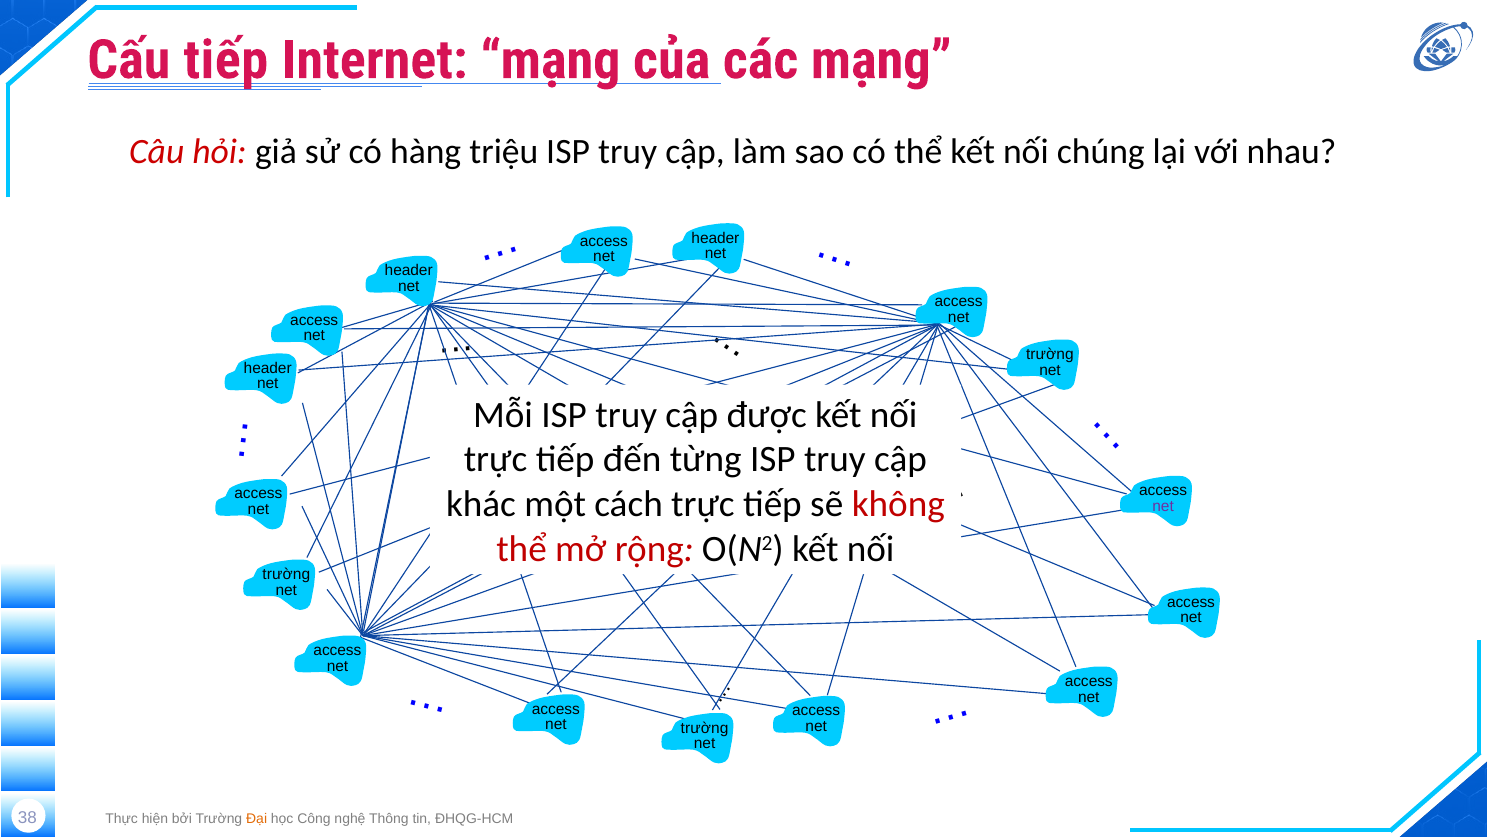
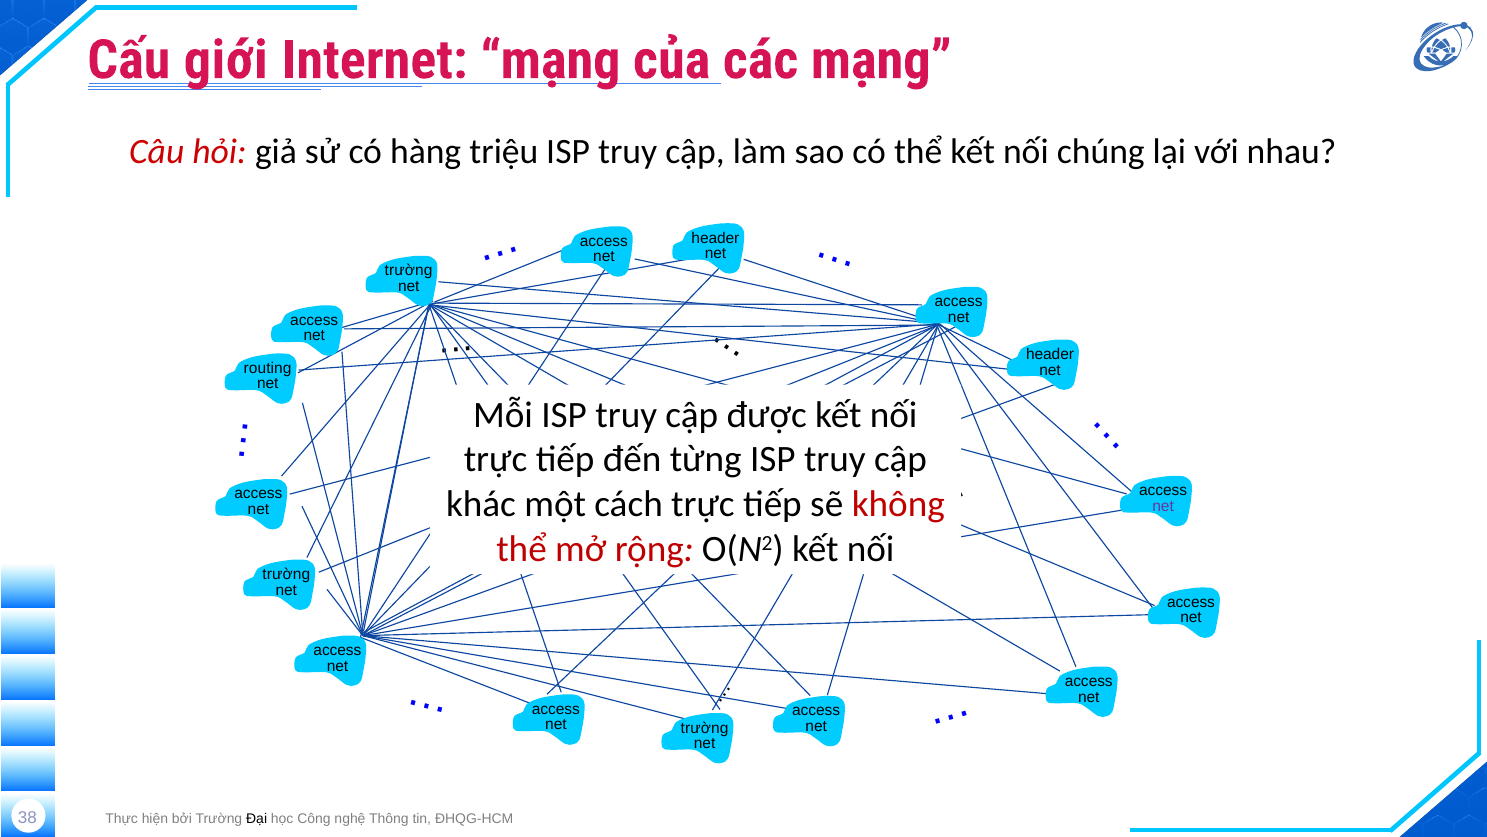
Cấu tiếp: tiếp -> giới
header at (409, 270): header -> trường
trường at (1050, 354): trường -> header
header at (268, 368): header -> routing
Đại colour: orange -> black
